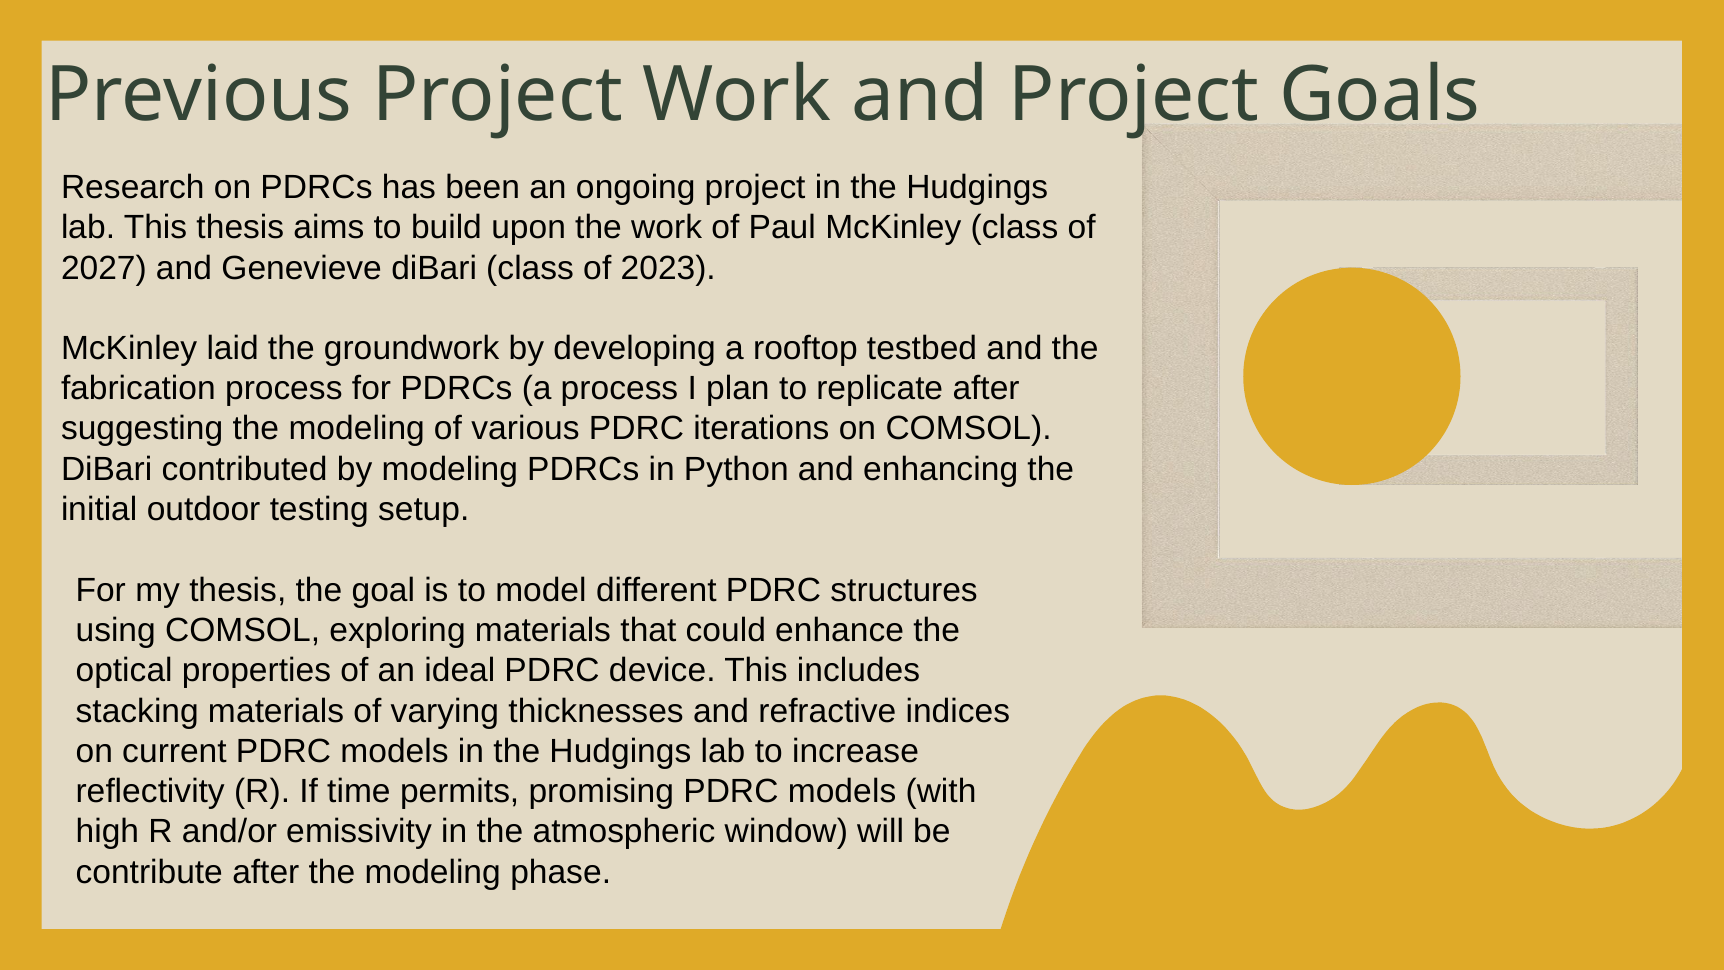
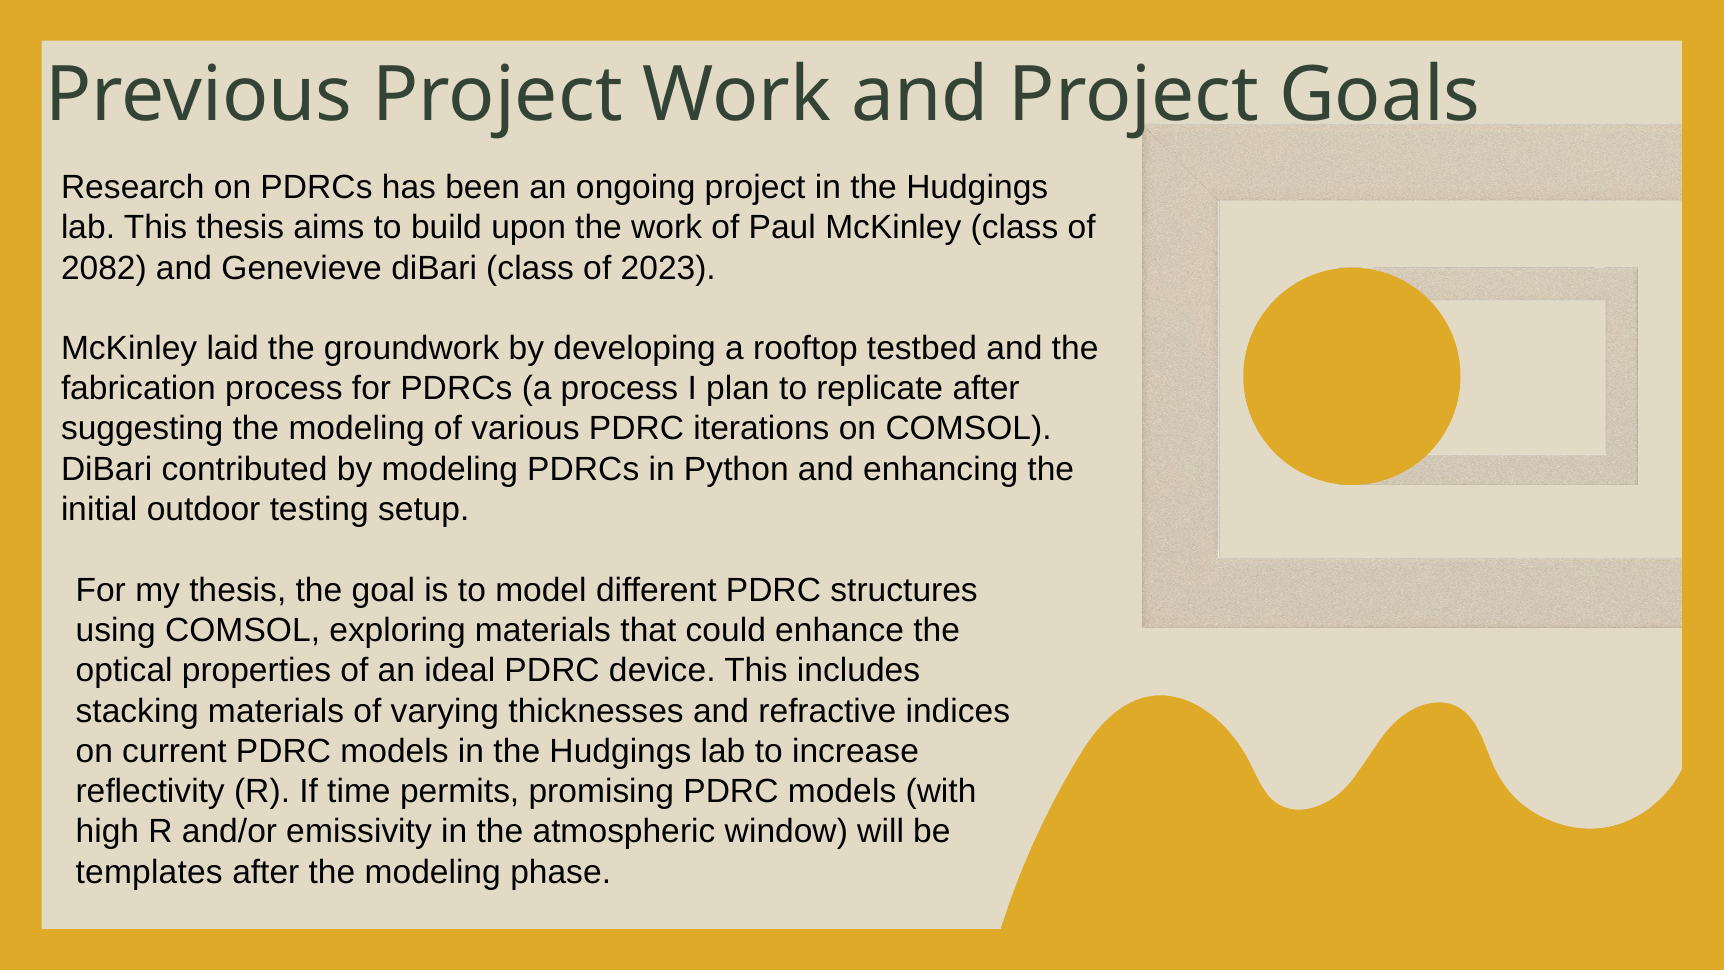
2027: 2027 -> 2082
contribute: contribute -> templates
